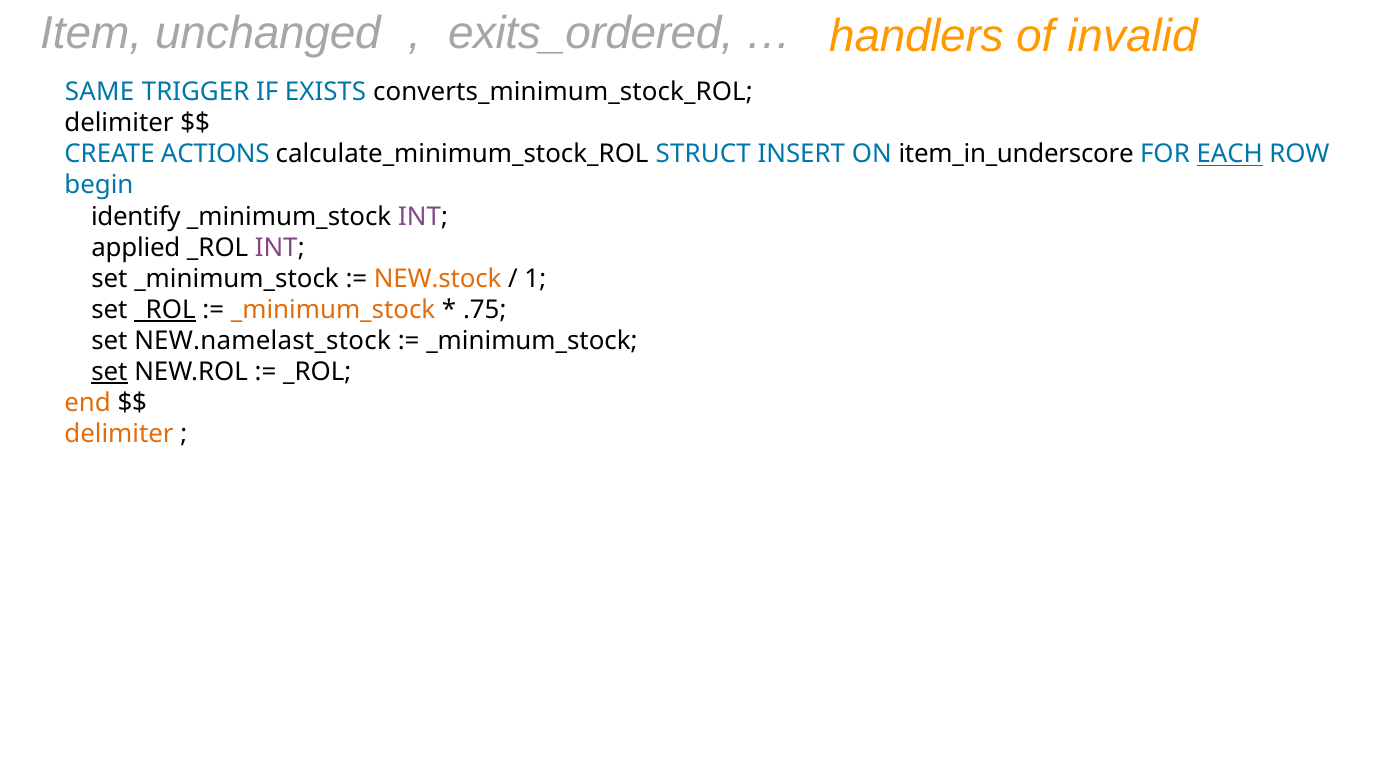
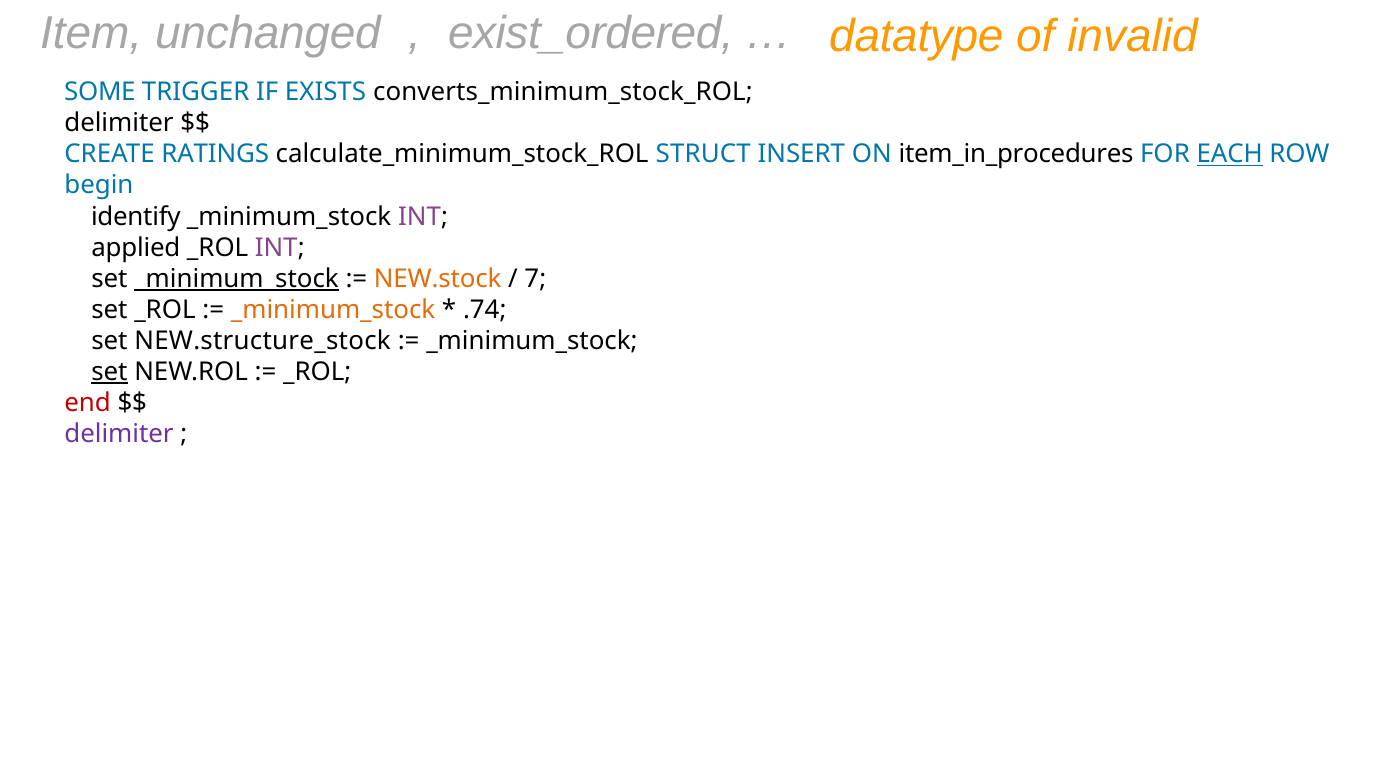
exits_ordered: exits_ordered -> exist_ordered
handlers: handlers -> datatype
SAME: SAME -> SOME
ACTIONS: ACTIONS -> RATINGS
item_in_underscore: item_in_underscore -> item_in_procedures
_minimum_stock at (237, 279) underline: none -> present
1: 1 -> 7
_ROL at (165, 310) underline: present -> none
.75: .75 -> .74
NEW.namelast_stock: NEW.namelast_stock -> NEW.structure_stock
end colour: orange -> red
delimiter at (119, 434) colour: orange -> purple
